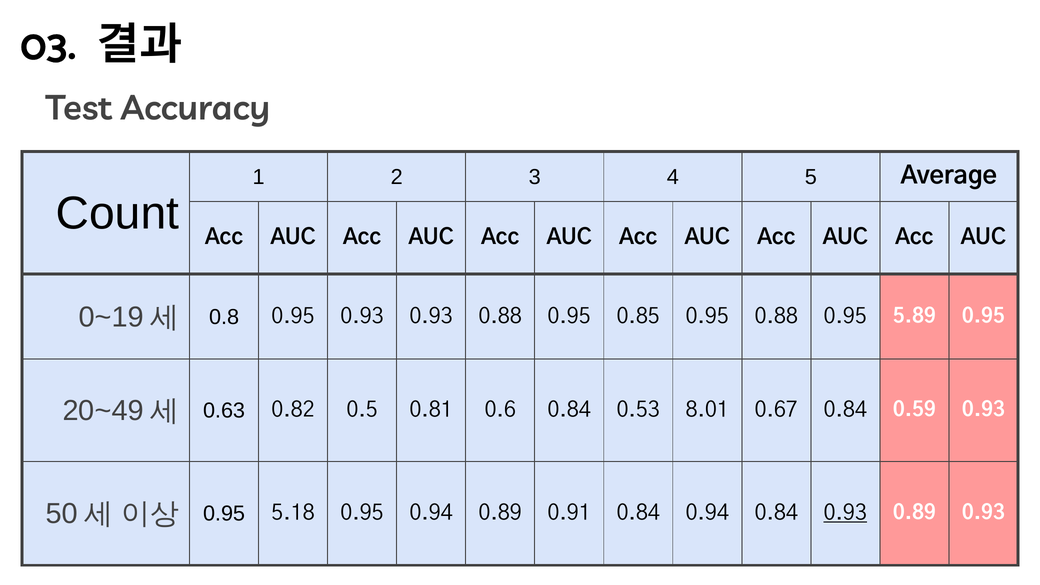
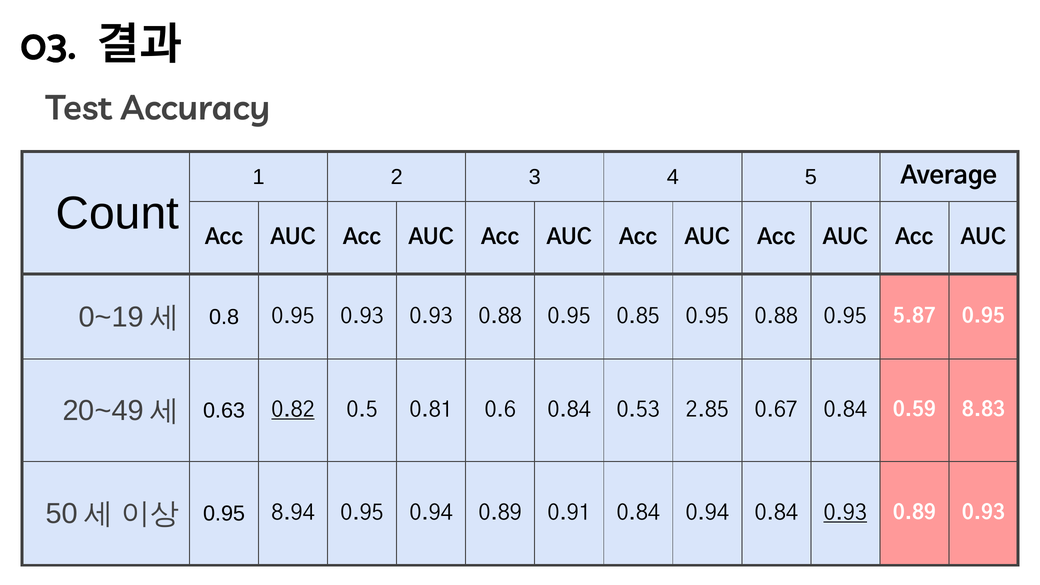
5.89: 5.89 -> 5.87
0.82 underline: none -> present
8.01: 8.01 -> 2.85
0.59 0.93: 0.93 -> 8.83
5.18: 5.18 -> 8.94
